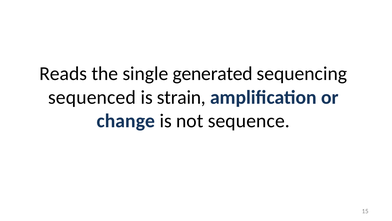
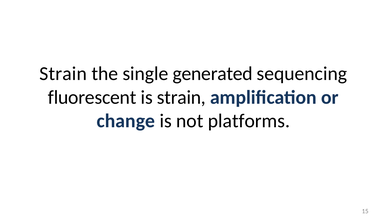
Reads at (63, 74): Reads -> Strain
sequenced: sequenced -> fluorescent
sequence: sequence -> platforms
